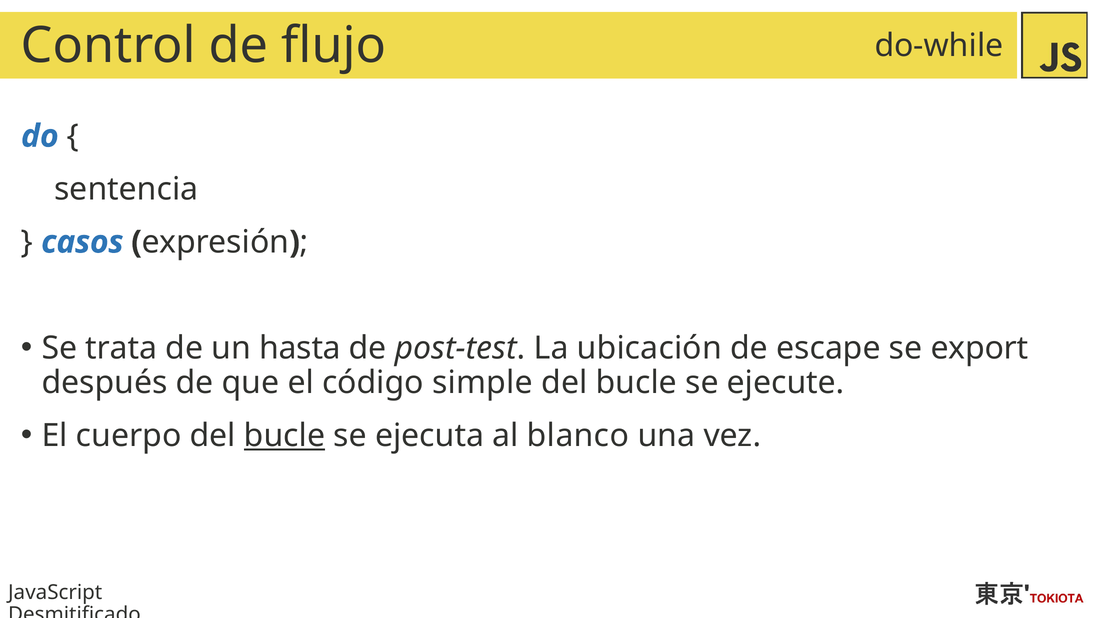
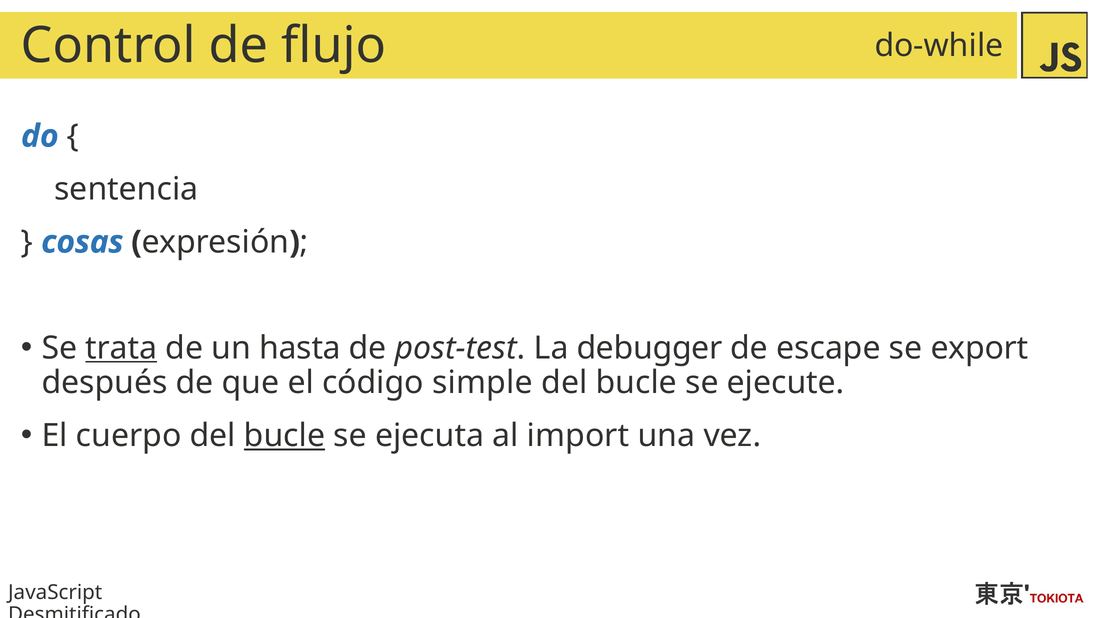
casos: casos -> cosas
trata underline: none -> present
ubicación: ubicación -> debugger
blanco: blanco -> import
